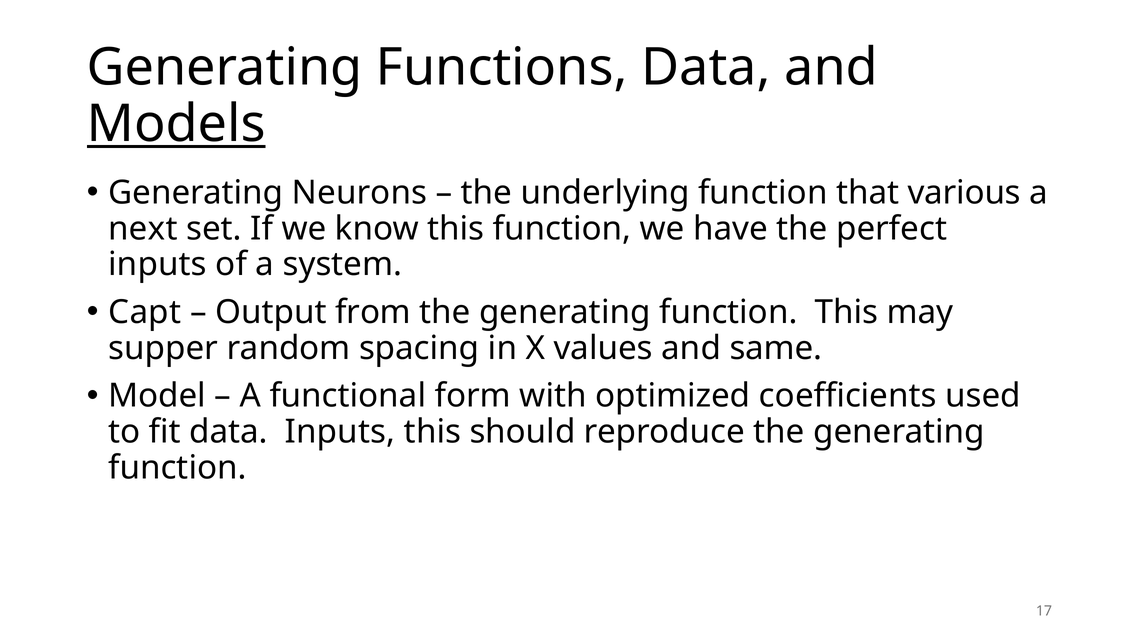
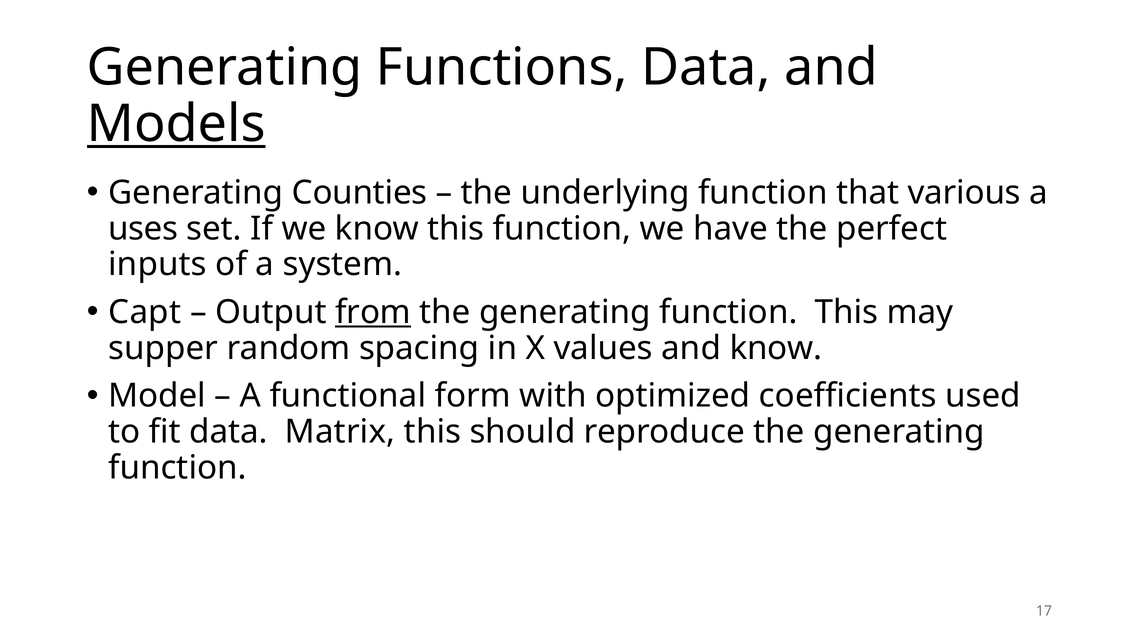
Neurons: Neurons -> Counties
next: next -> uses
from underline: none -> present
and same: same -> know
data Inputs: Inputs -> Matrix
